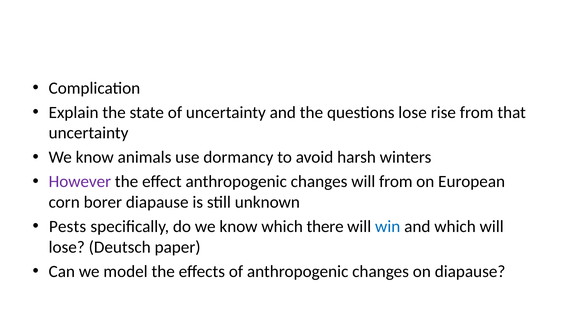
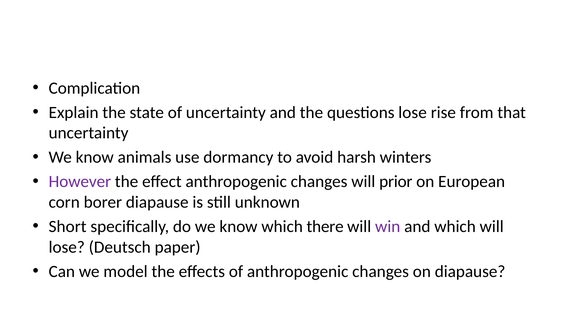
will from: from -> prior
Pests: Pests -> Short
win colour: blue -> purple
